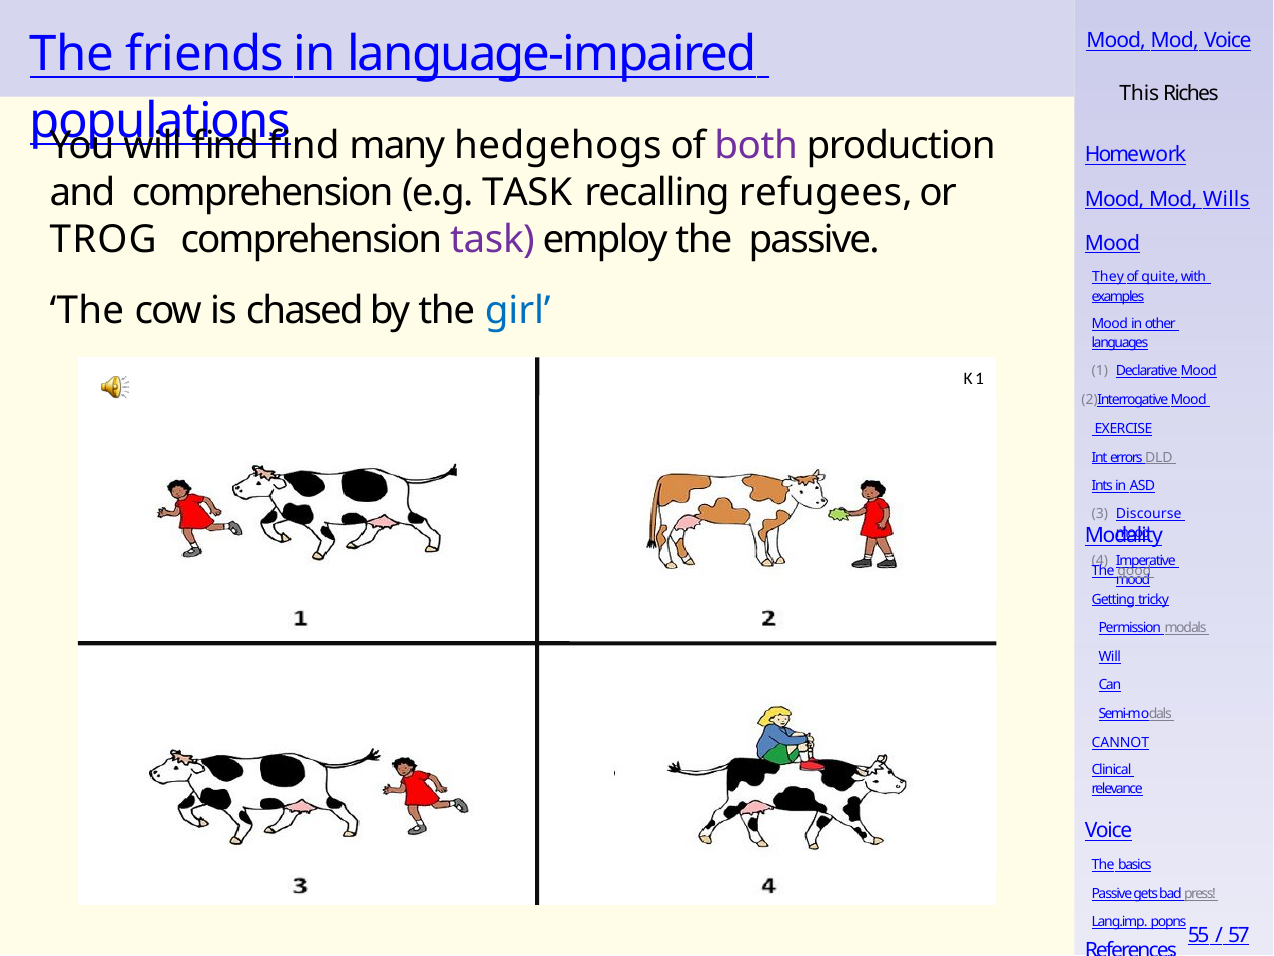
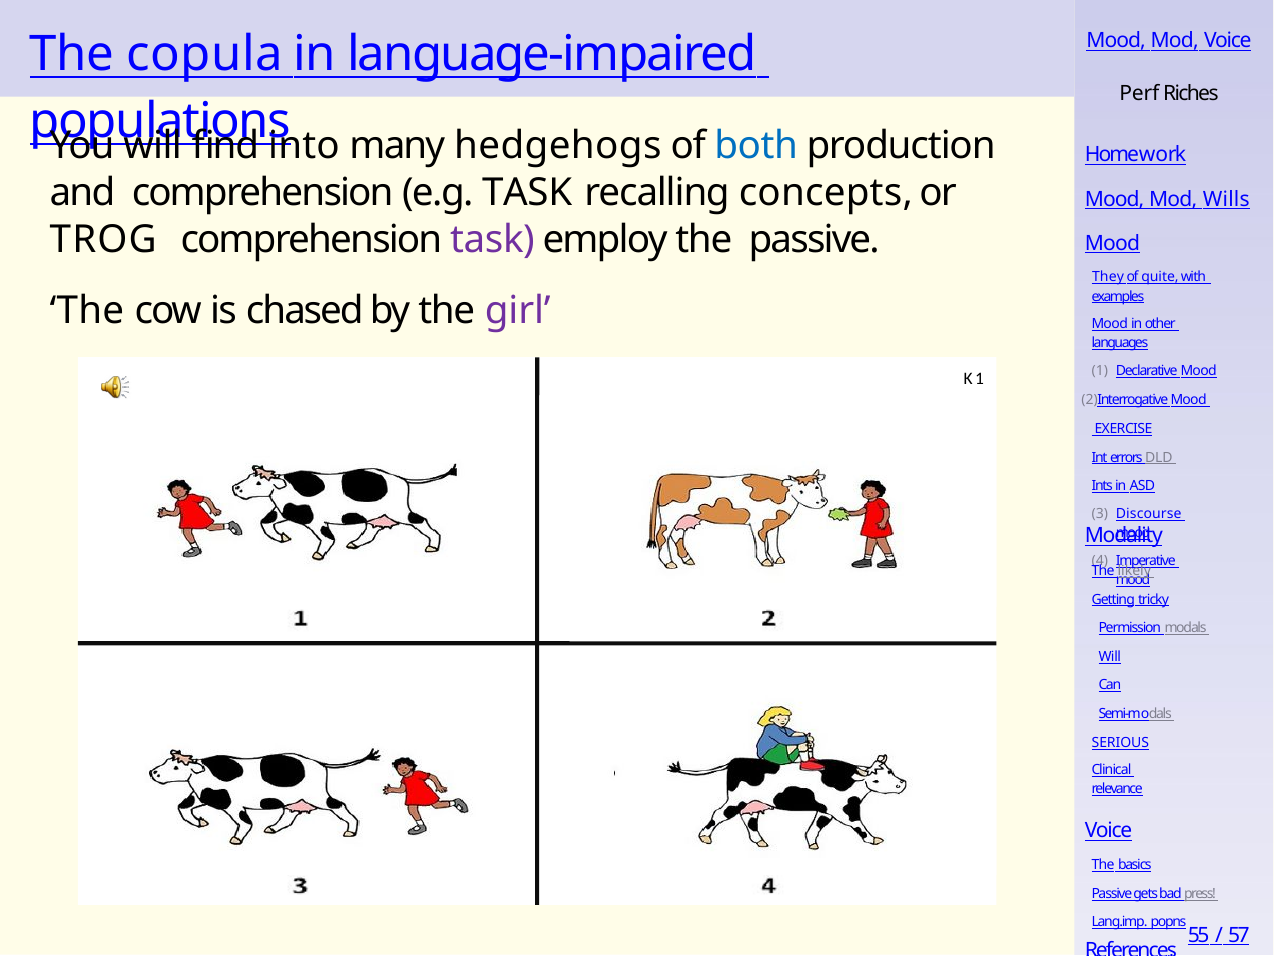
friends: friends -> copula
This: This -> Perf
find at (304, 146): find -> into
both colour: purple -> blue
refugees: refugees -> concepts
girl colour: blue -> purple
good: good -> likely
CANNOT: CANNOT -> SERIOUS
